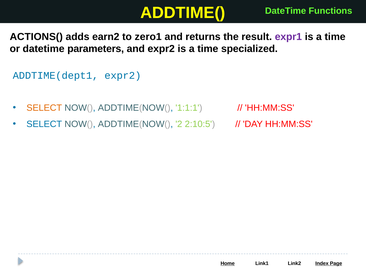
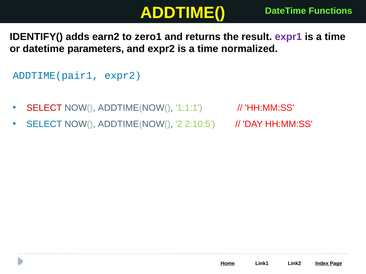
ACTIONS(: ACTIONS( -> IDENTIFY(
specialized: specialized -> normalized
ADDTIME(dept1: ADDTIME(dept1 -> ADDTIME(pair1
SELECT at (44, 108) colour: orange -> red
